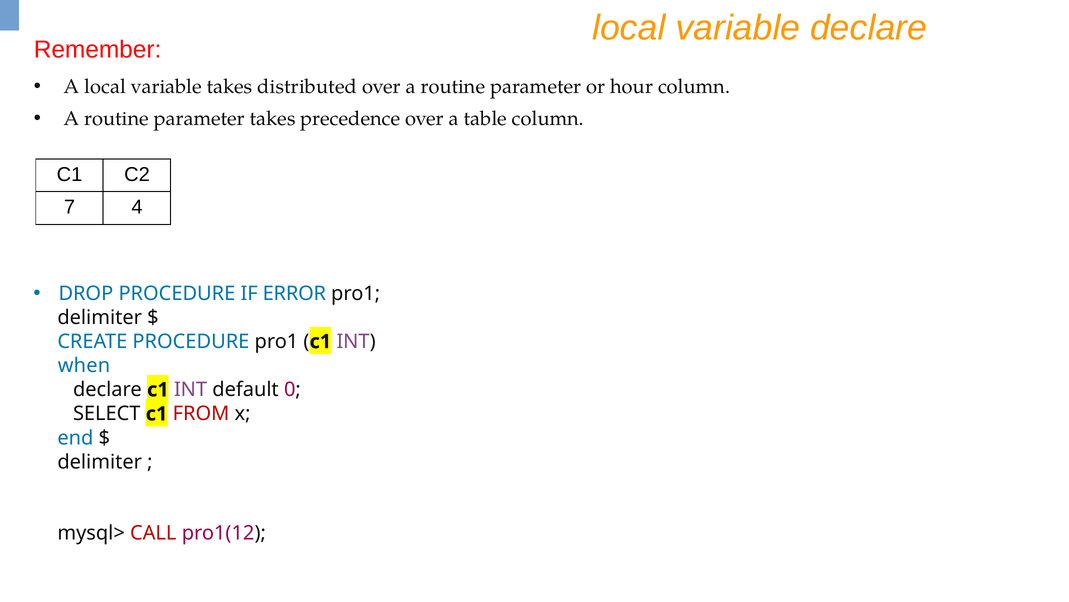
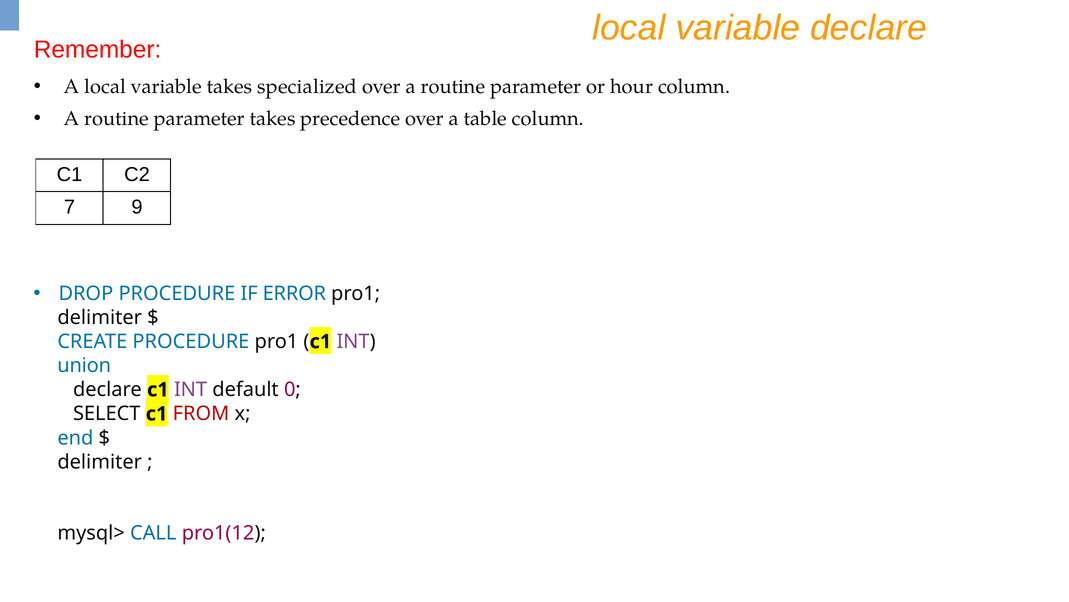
distributed: distributed -> specialized
4: 4 -> 9
when: when -> union
CALL colour: red -> blue
